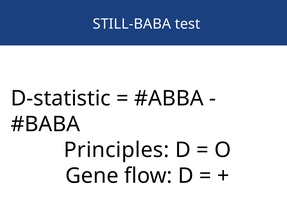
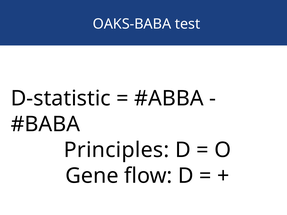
STILL-BABA: STILL-BABA -> OAKS-BABA
